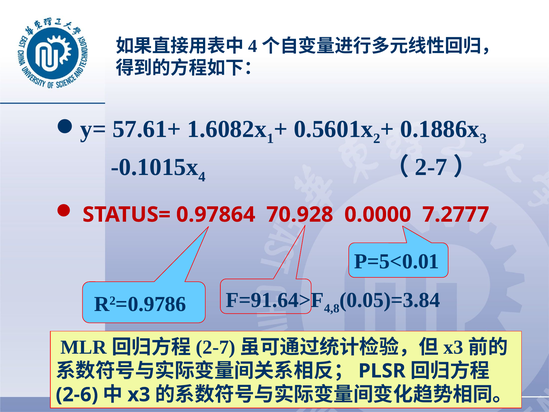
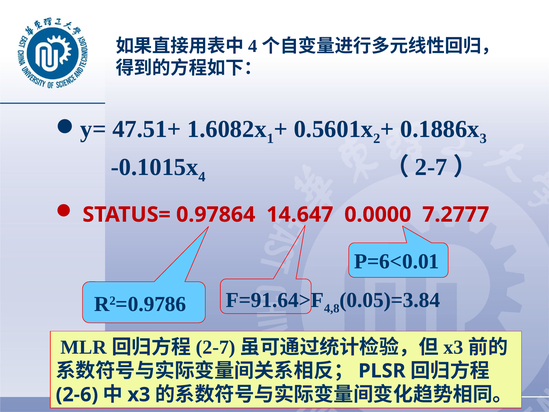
57.61+: 57.61+ -> 47.51+
70.928: 70.928 -> 14.647
P=5<0.01: P=5<0.01 -> P=6<0.01
